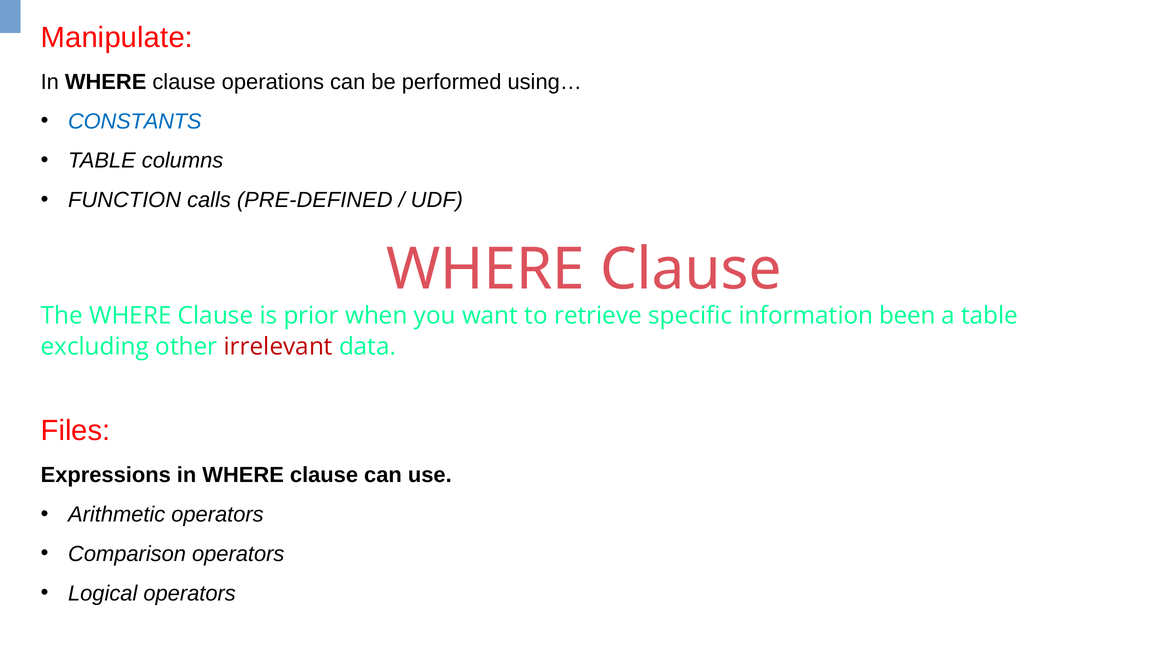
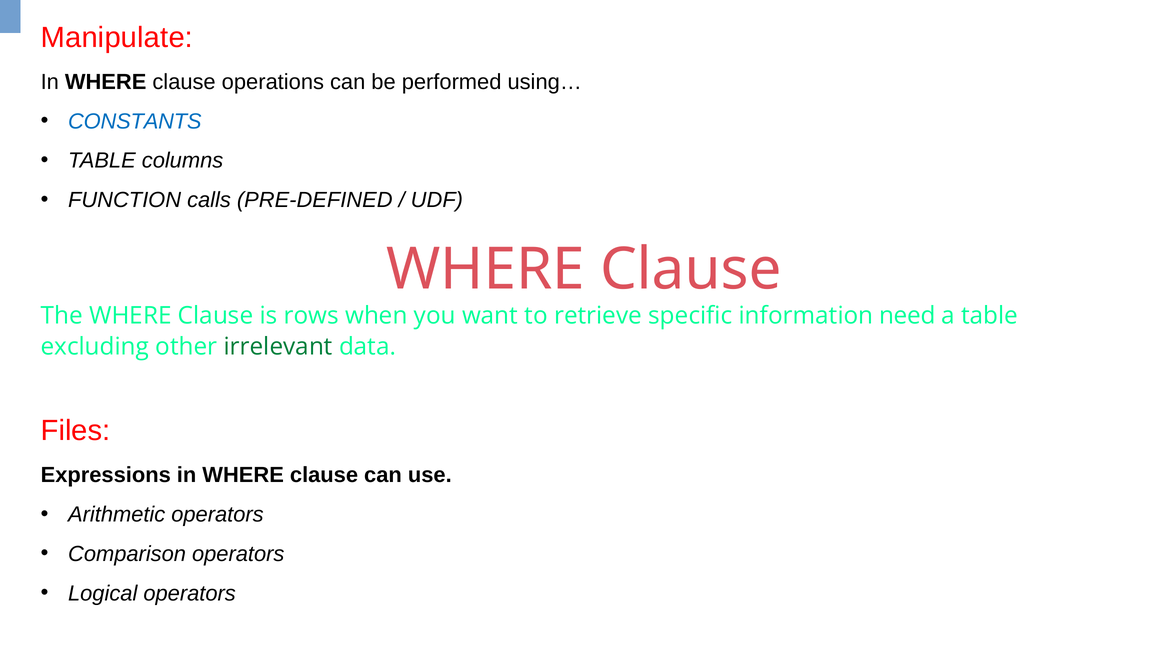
prior: prior -> rows
been: been -> need
irrelevant colour: red -> green
